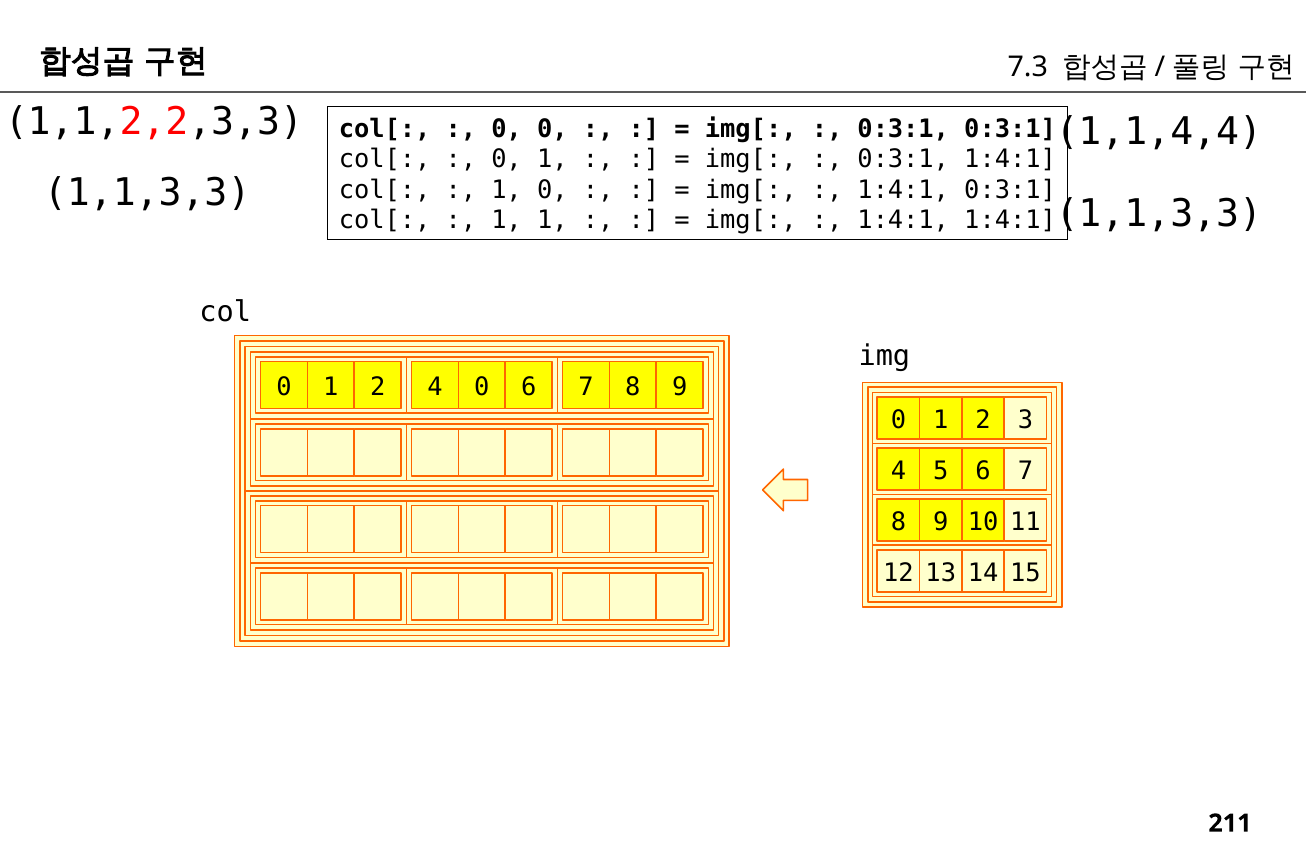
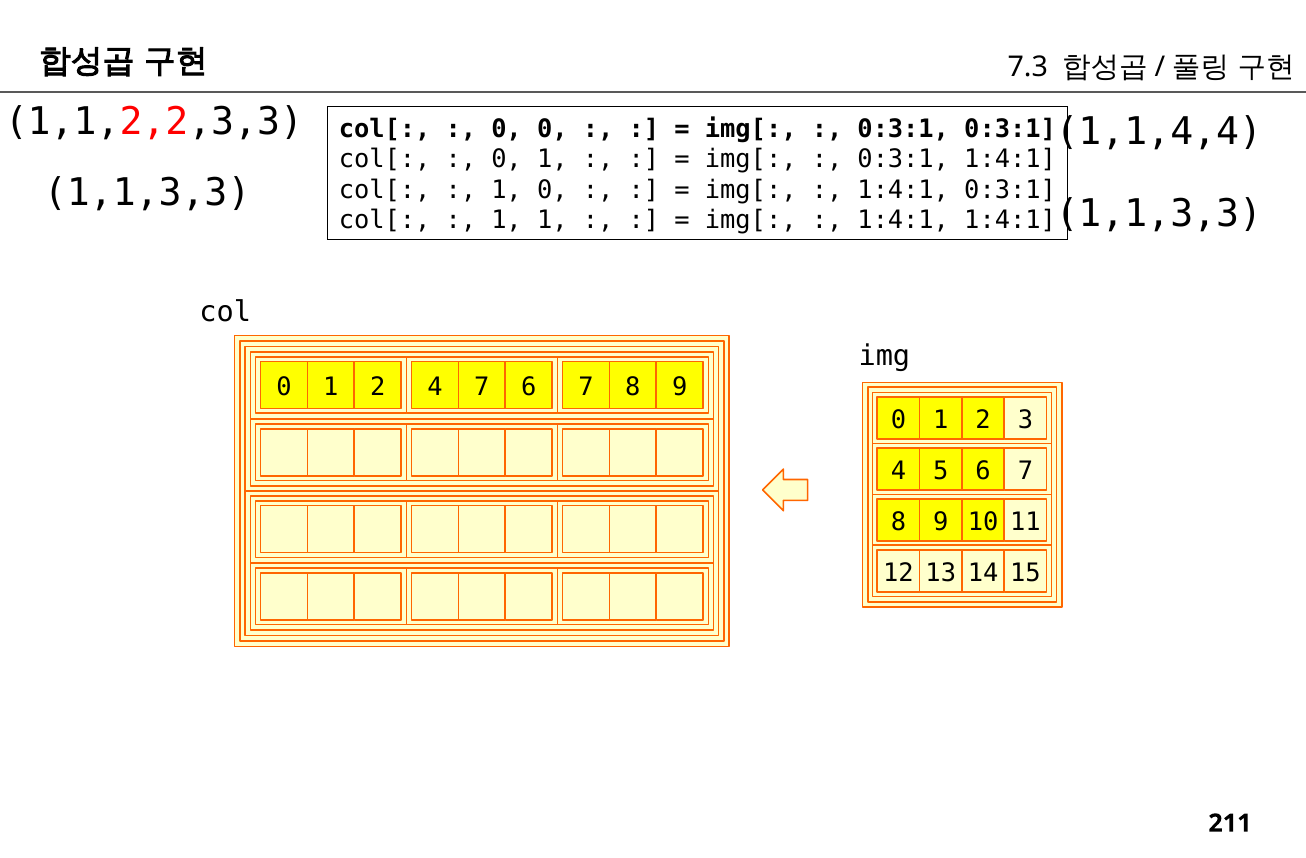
4 0: 0 -> 7
